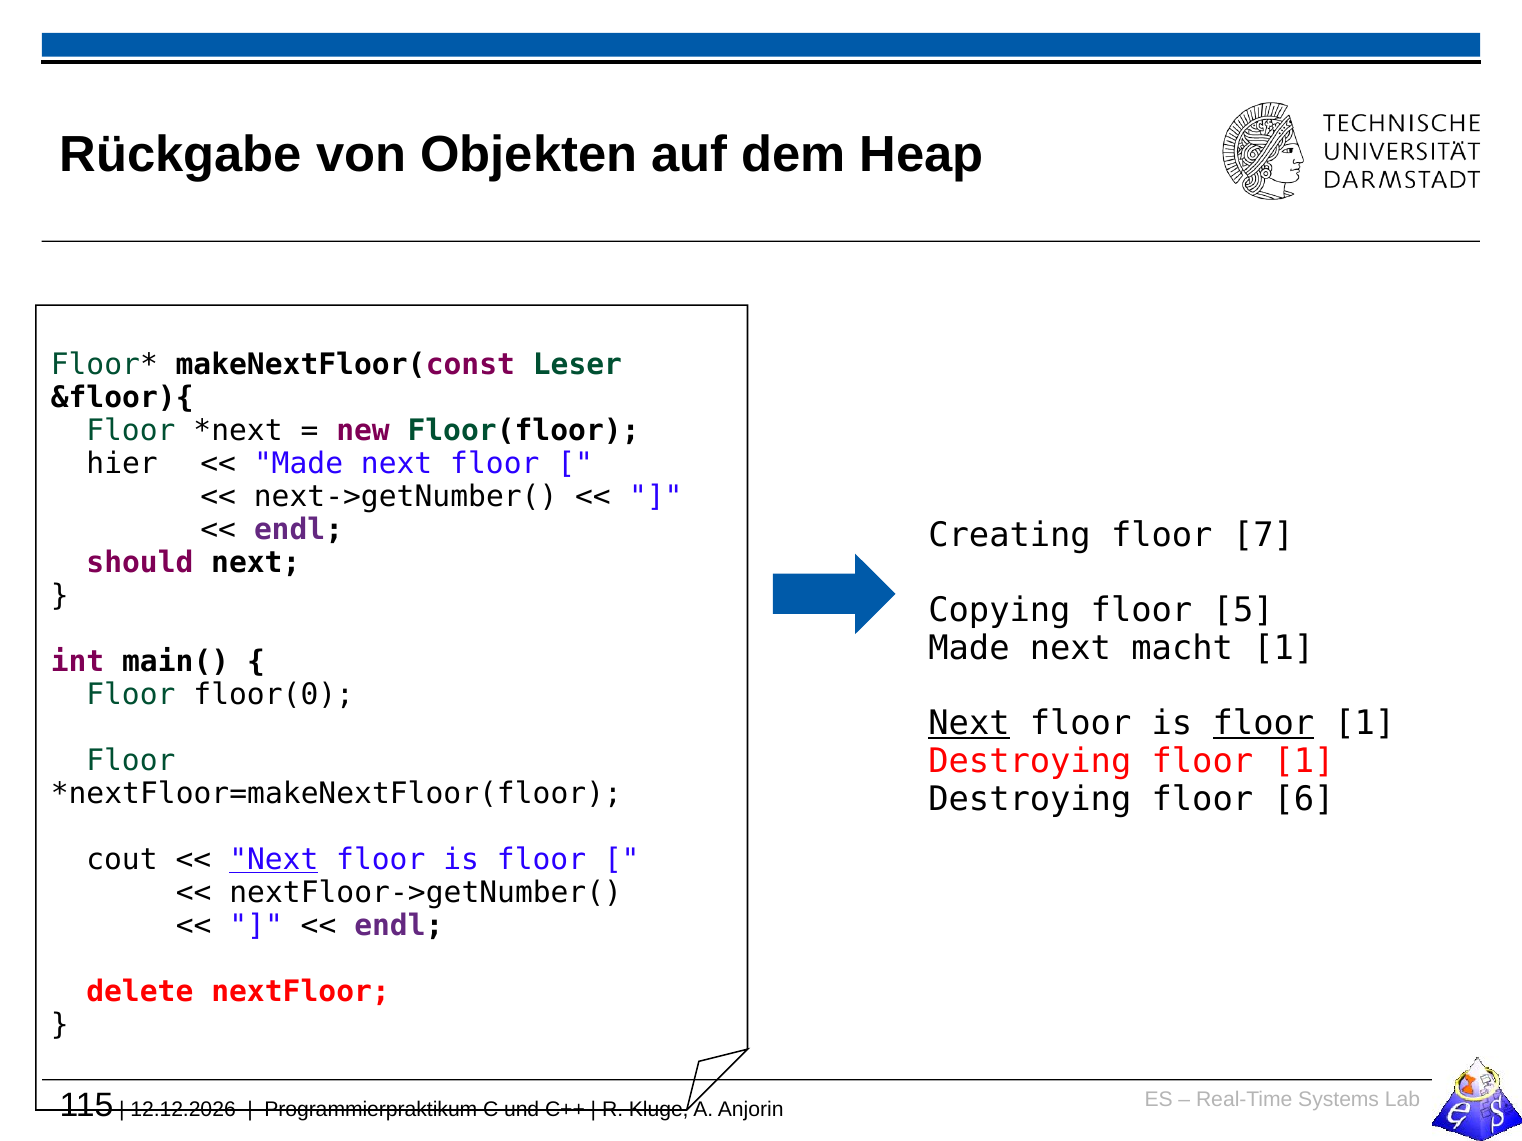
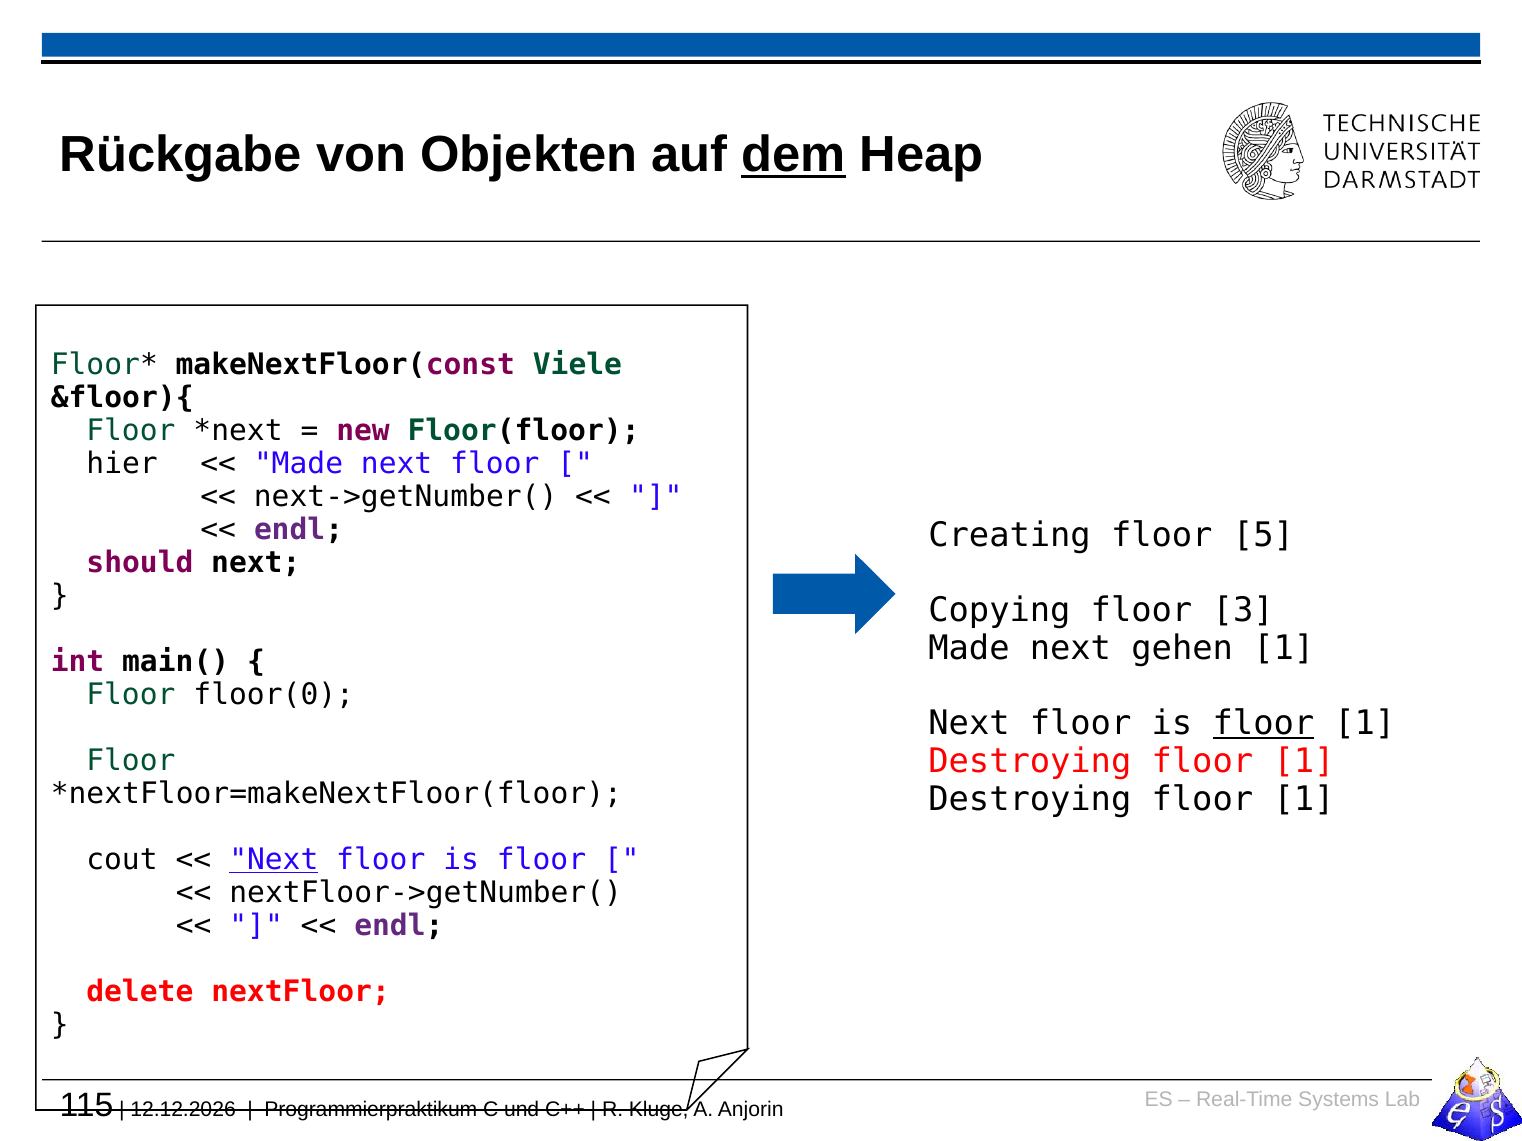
dem underline: none -> present
Leser: Leser -> Viele
7: 7 -> 5
5: 5 -> 3
macht: macht -> gehen
Next at (969, 724) underline: present -> none
6 at (1304, 799): 6 -> 1
